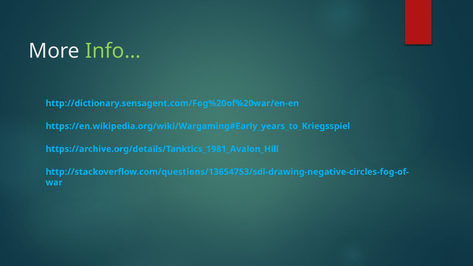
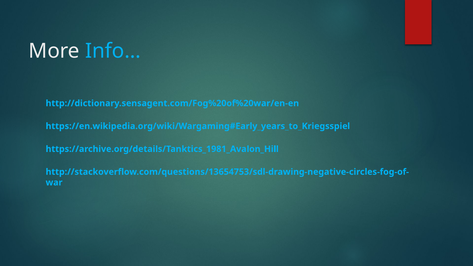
Info… colour: light green -> light blue
